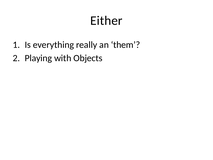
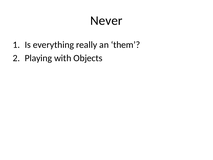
Either: Either -> Never
